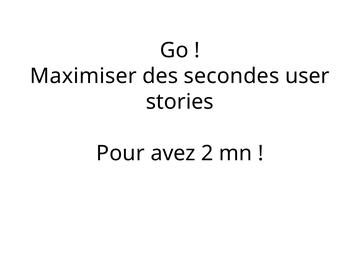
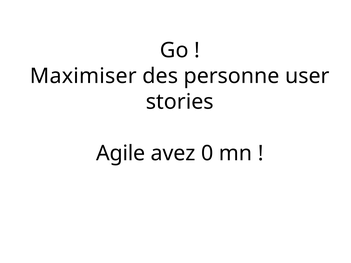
secondes: secondes -> personne
Pour: Pour -> Agile
2: 2 -> 0
